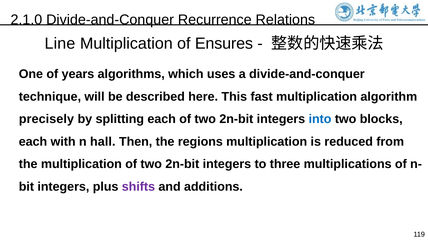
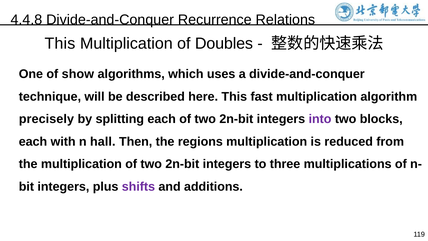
2.1.0: 2.1.0 -> 4.4.8
Line at (60, 44): Line -> This
Ensures: Ensures -> Doubles
years: years -> show
into colour: blue -> purple
